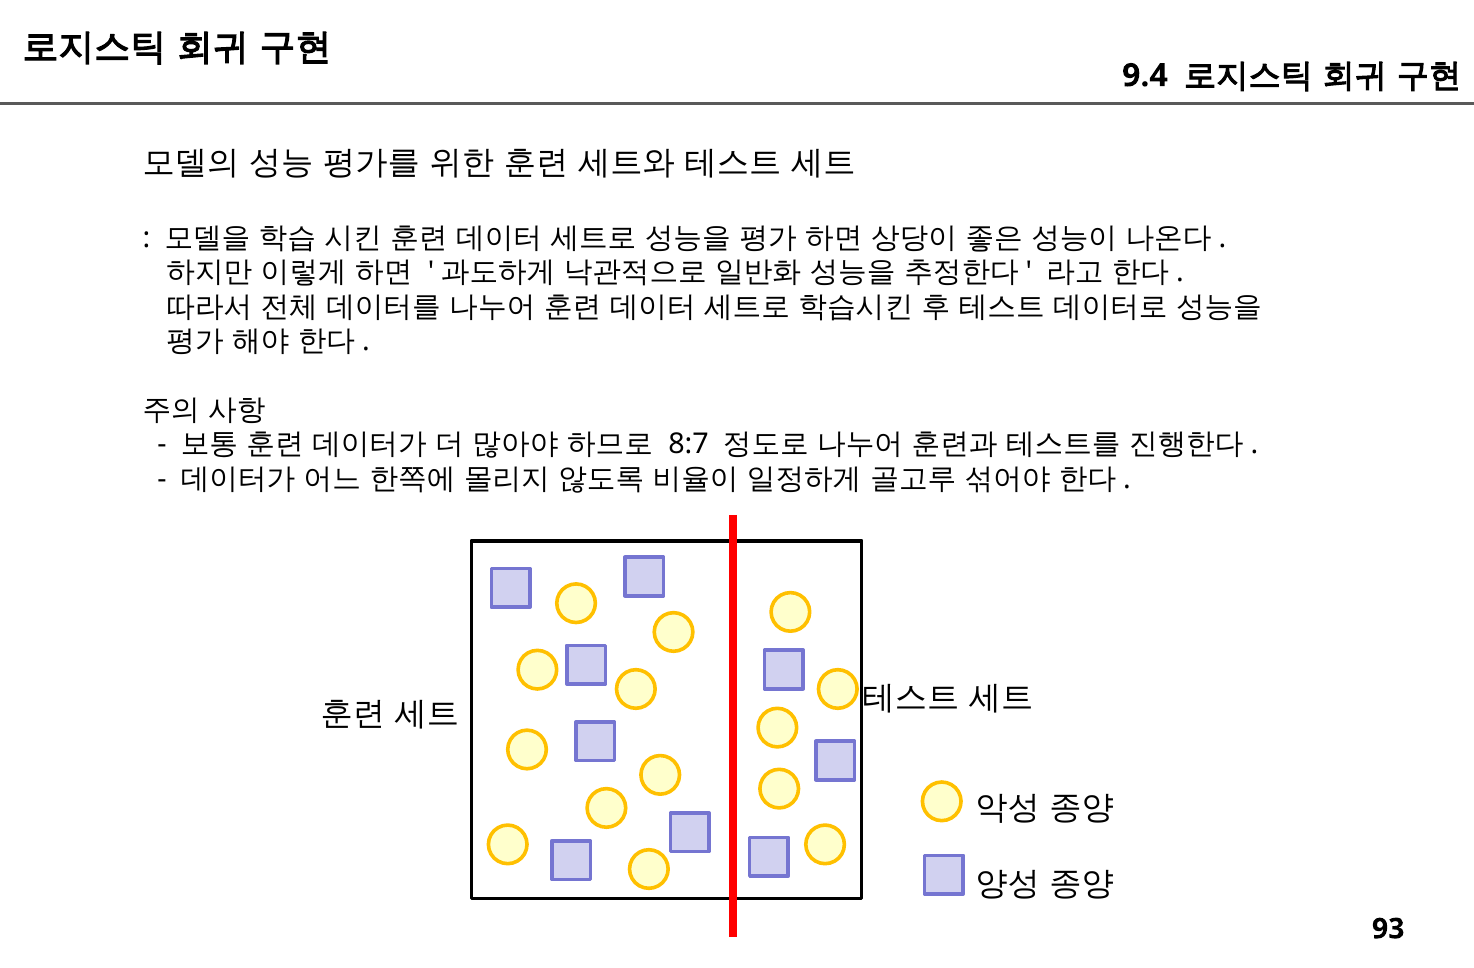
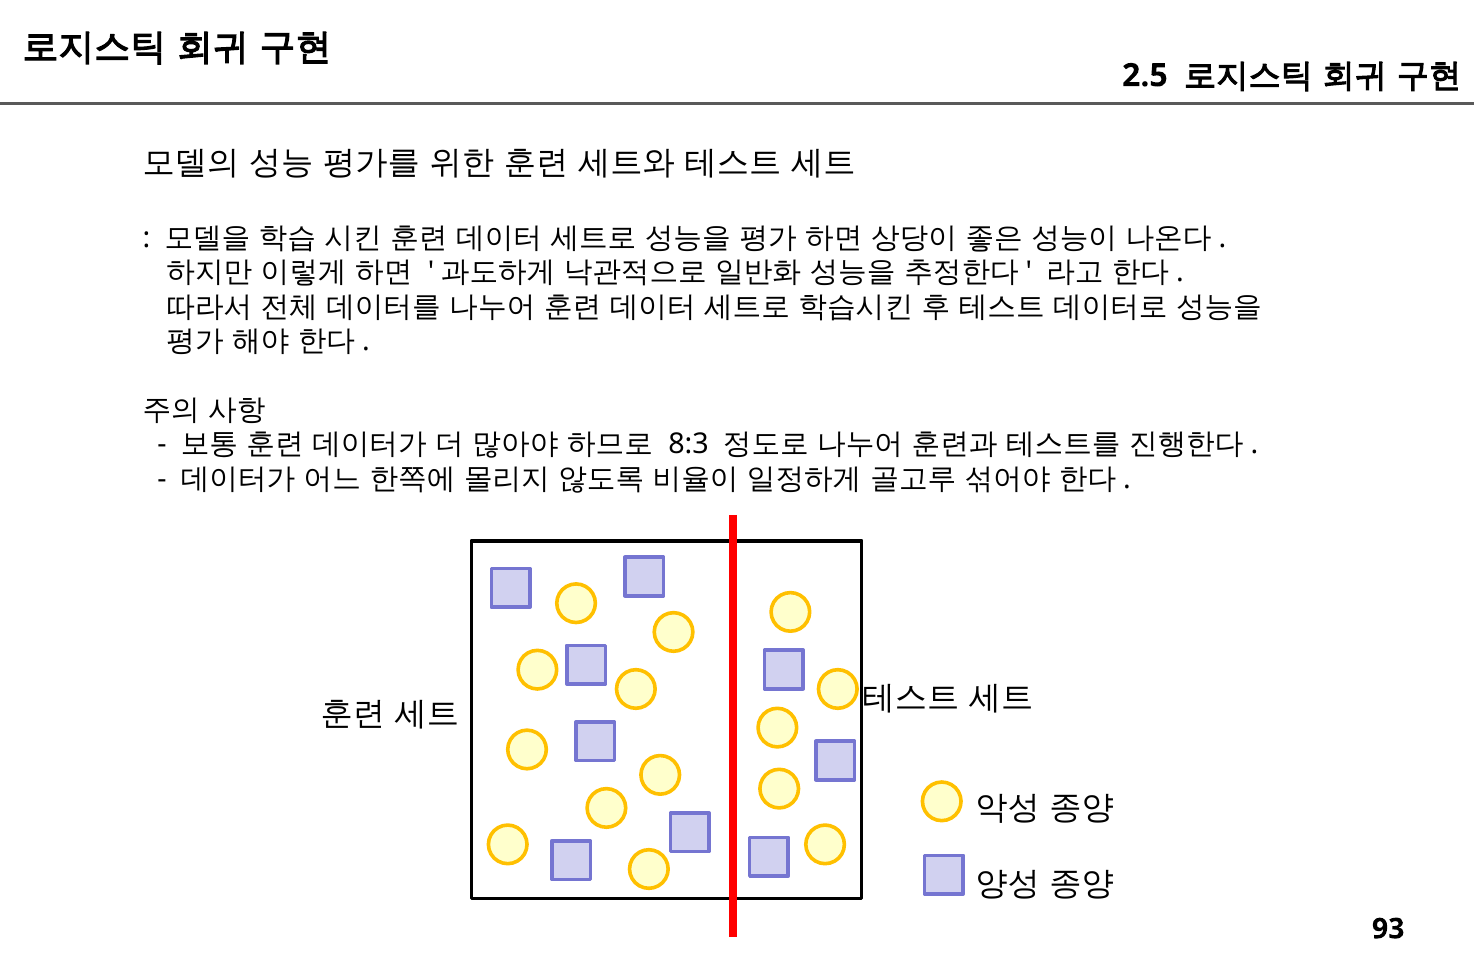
9.4: 9.4 -> 2.5
8:7: 8:7 -> 8:3
